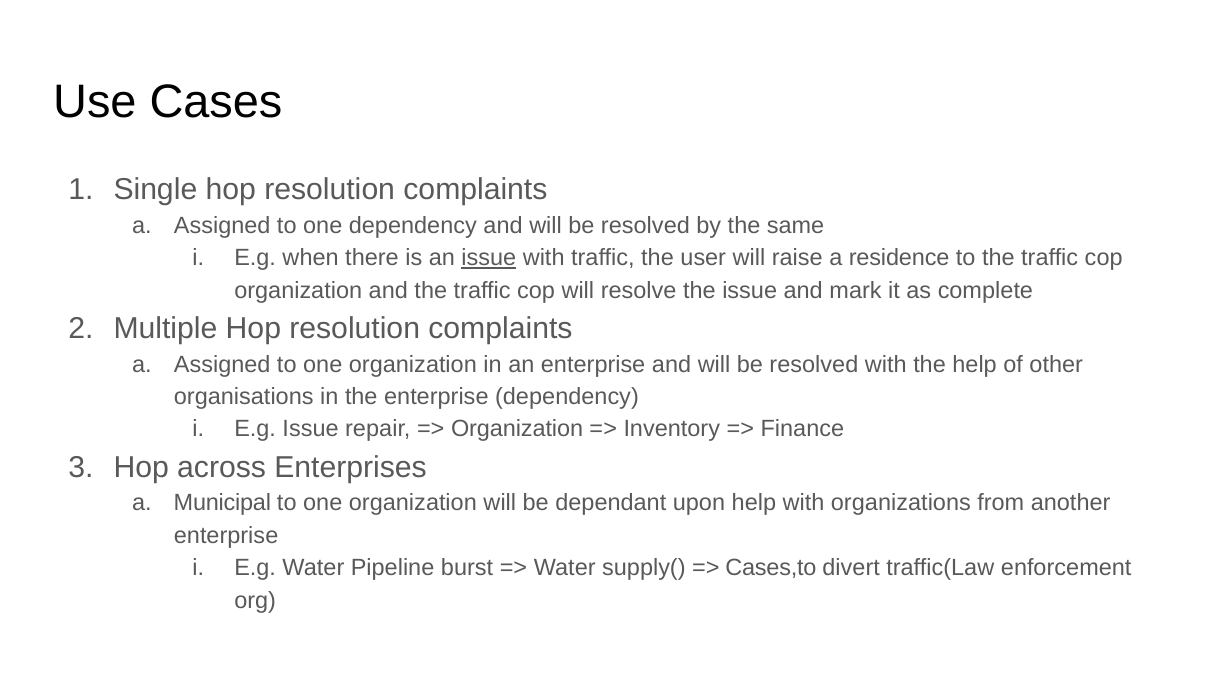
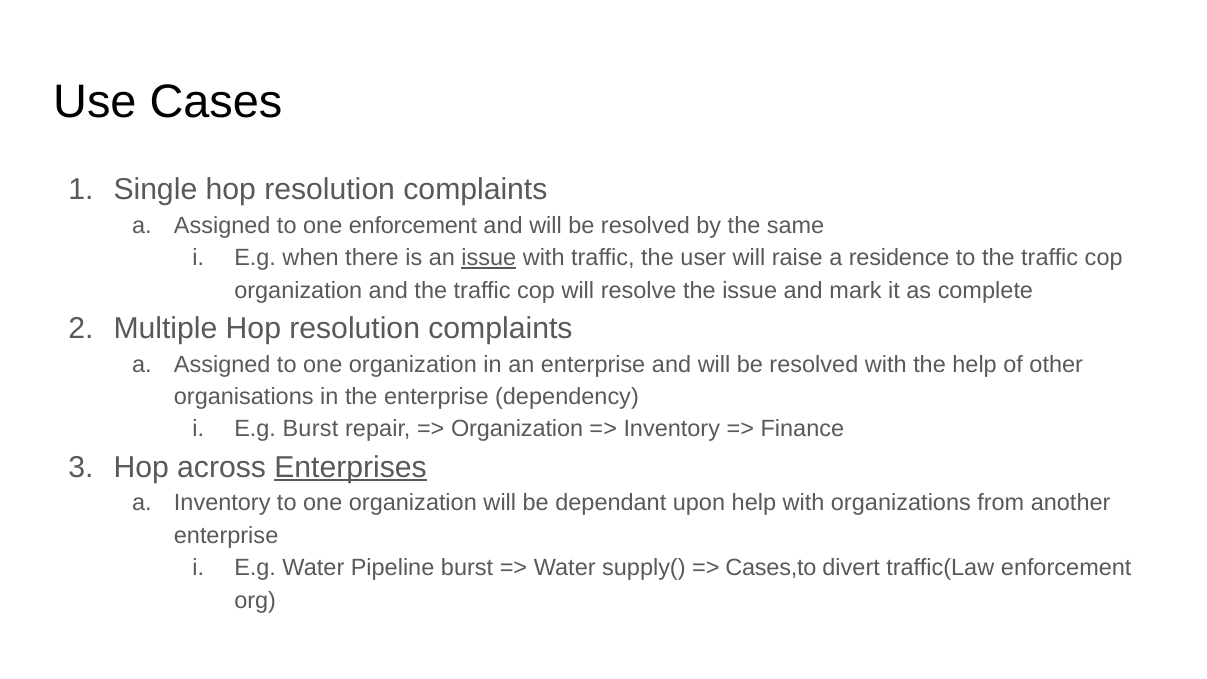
one dependency: dependency -> enforcement
E.g Issue: Issue -> Burst
Enterprises underline: none -> present
a Municipal: Municipal -> Inventory
